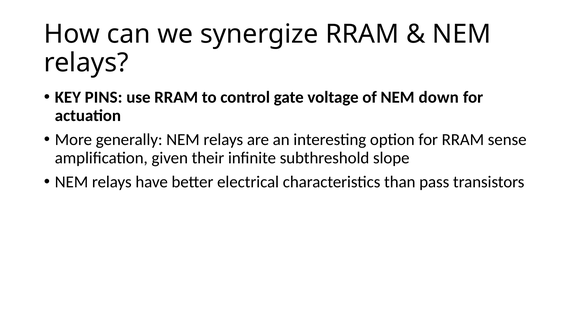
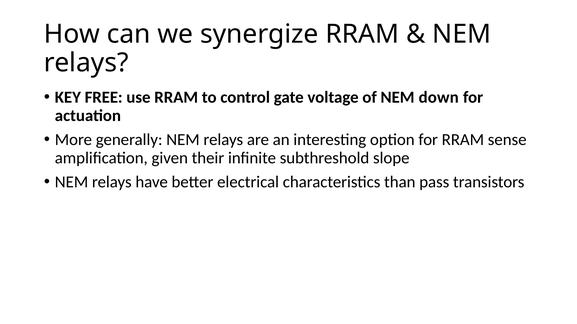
PINS: PINS -> FREE
